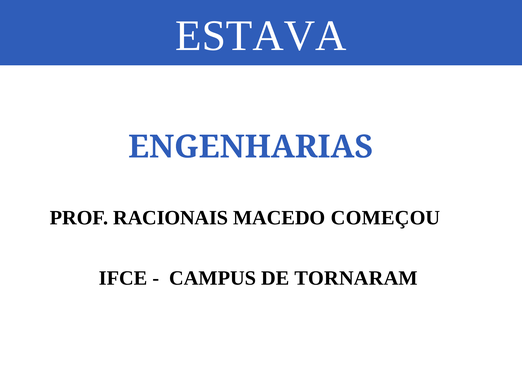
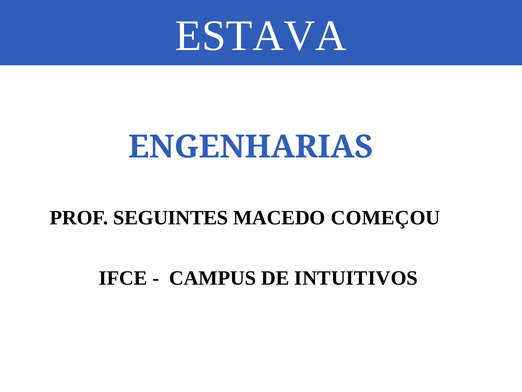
RACIONAIS: RACIONAIS -> SEGUINTES
TORNARAM: TORNARAM -> INTUITIVOS
